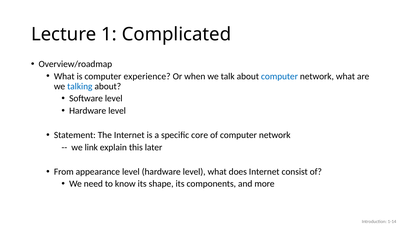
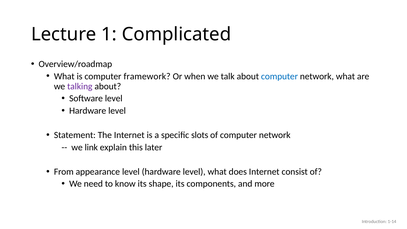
experience: experience -> framework
talking colour: blue -> purple
core: core -> slots
